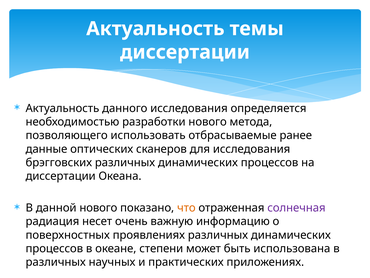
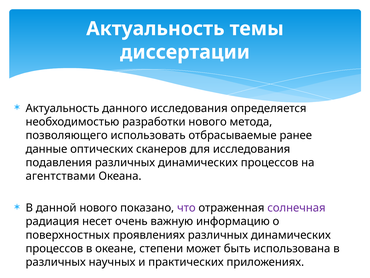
брэгговских: брэгговских -> подавления
диссертации at (61, 176): диссертации -> агентствами
что colour: orange -> purple
